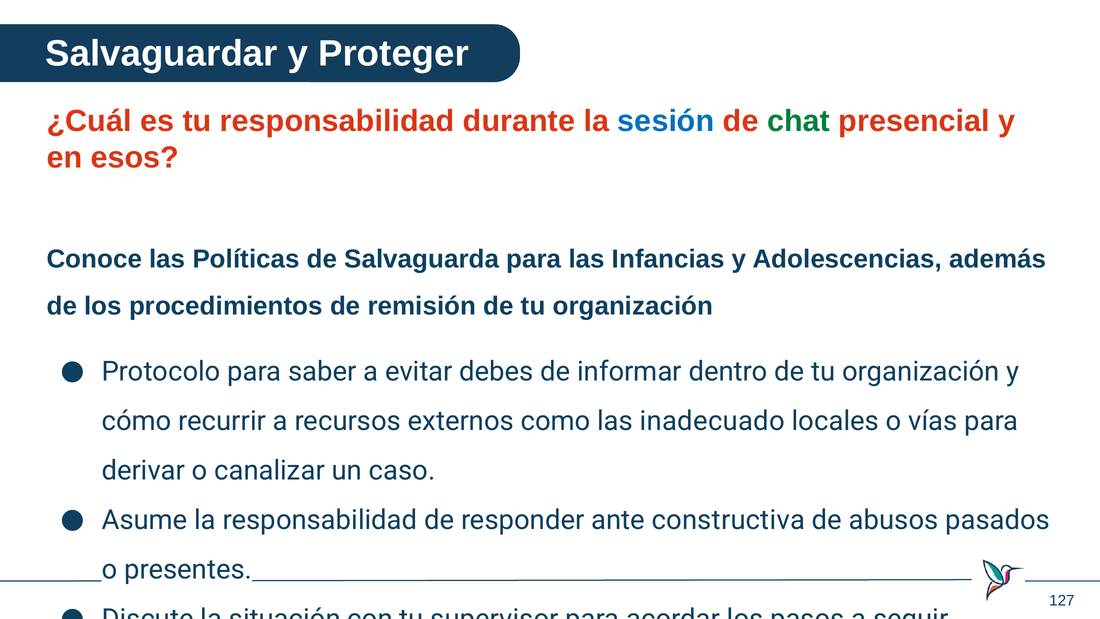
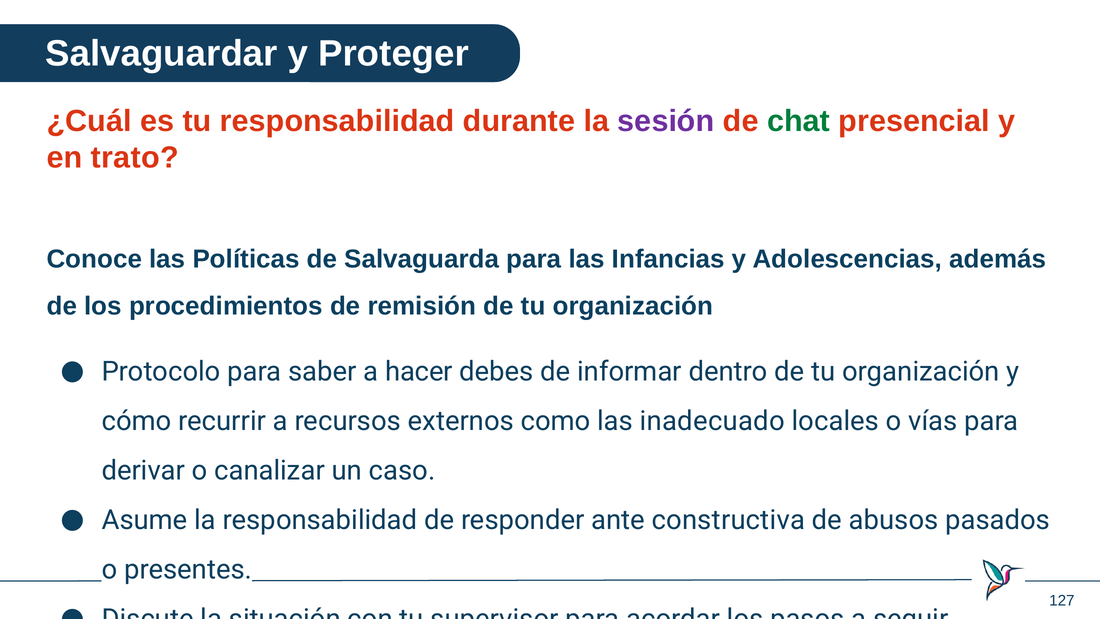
sesión colour: blue -> purple
esos: esos -> trato
evitar: evitar -> hacer
